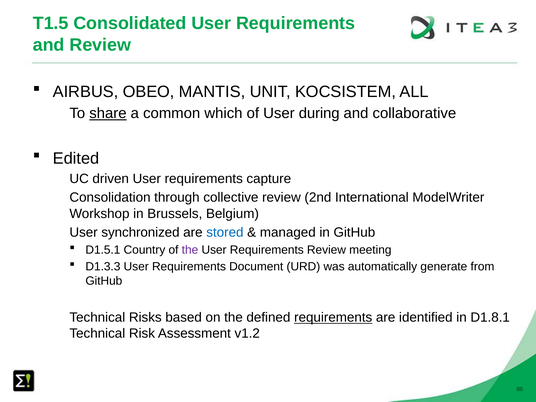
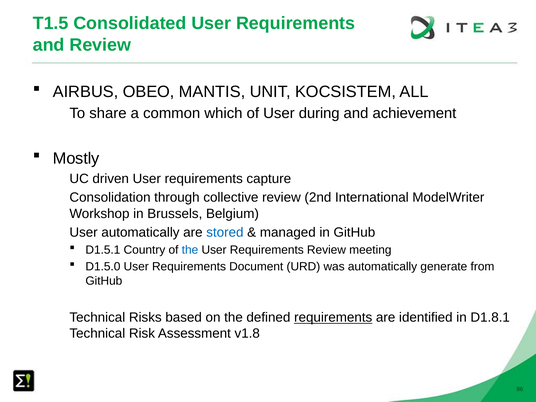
share underline: present -> none
collaborative: collaborative -> achievement
Edited: Edited -> Mostly
User synchronized: synchronized -> automatically
the at (190, 250) colour: purple -> blue
D1.3.3: D1.3.3 -> D1.5.0
v1.2: v1.2 -> v1.8
